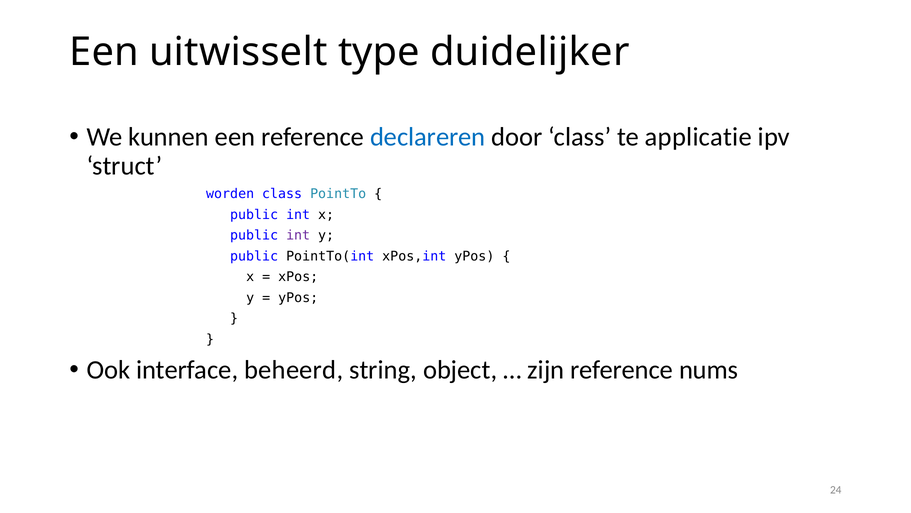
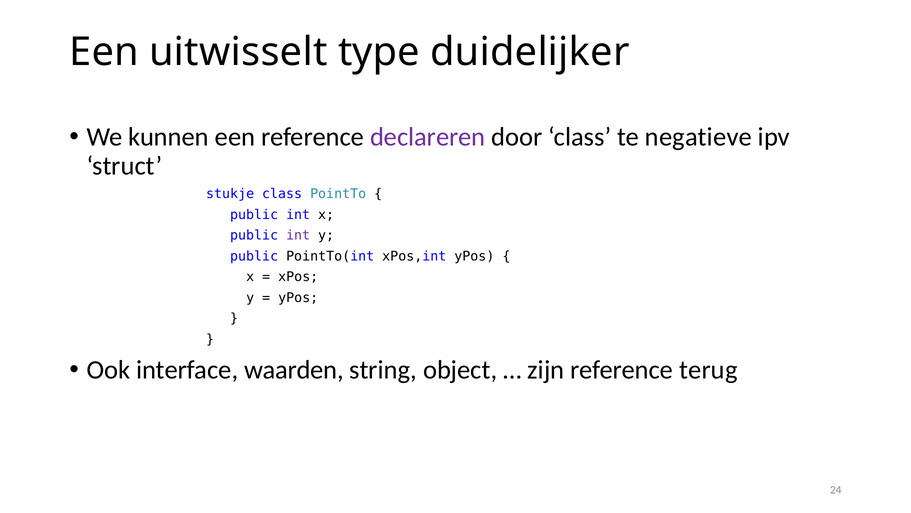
declareren colour: blue -> purple
applicatie: applicatie -> negatieve
worden: worden -> stukje
beheerd: beheerd -> waarden
nums: nums -> terug
